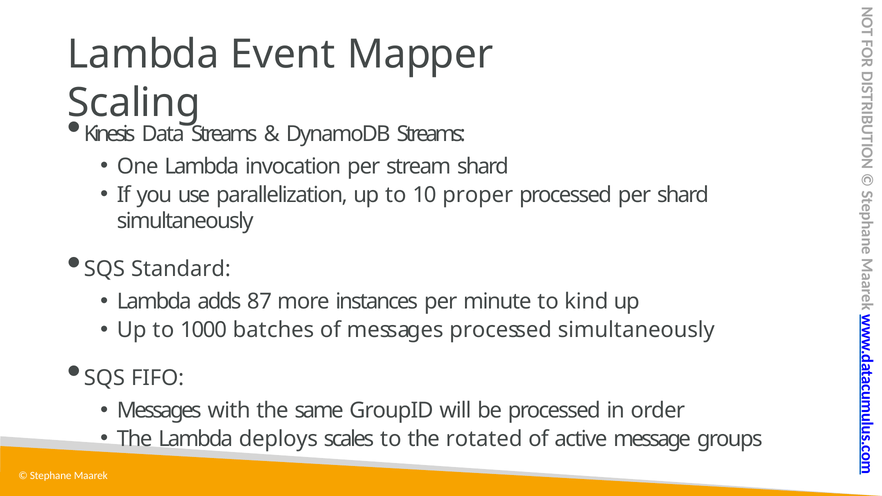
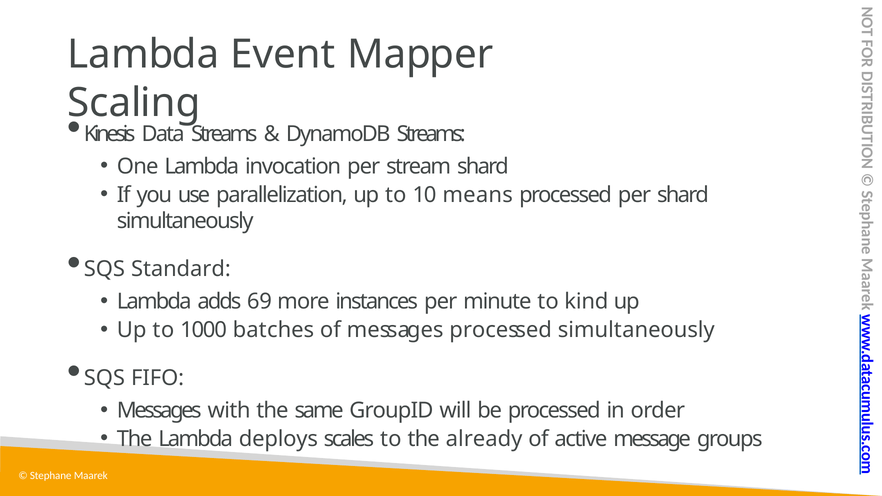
proper: proper -> means
87: 87 -> 69
rotated: rotated -> already
